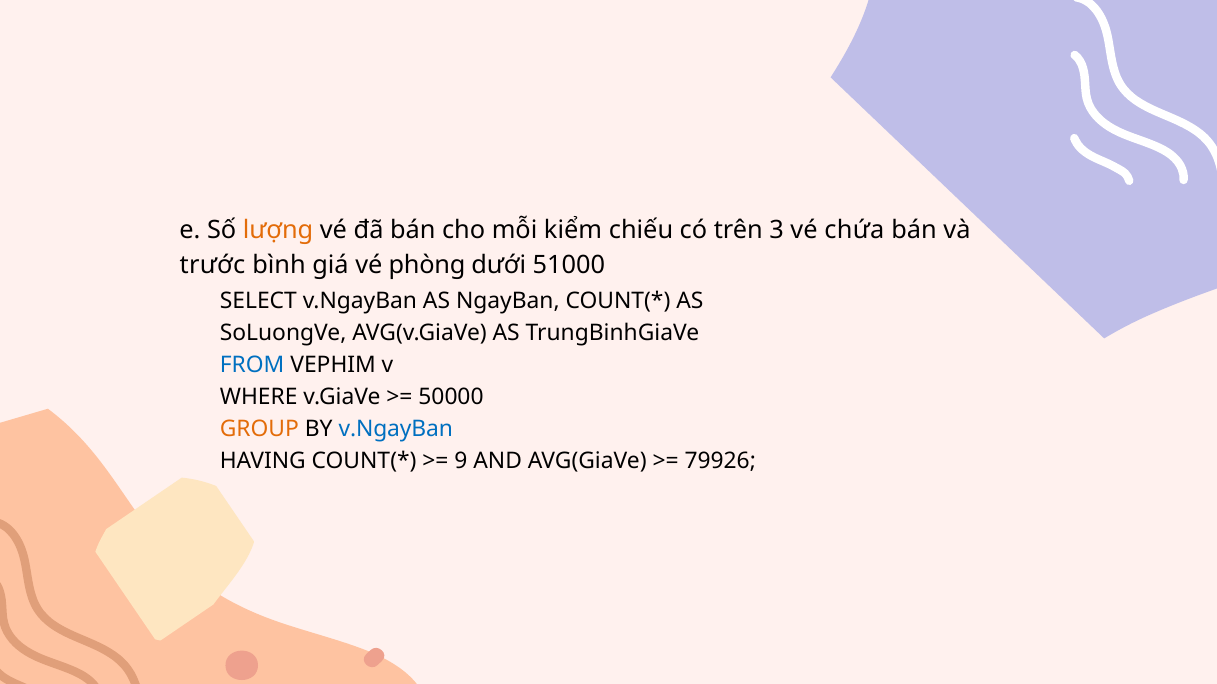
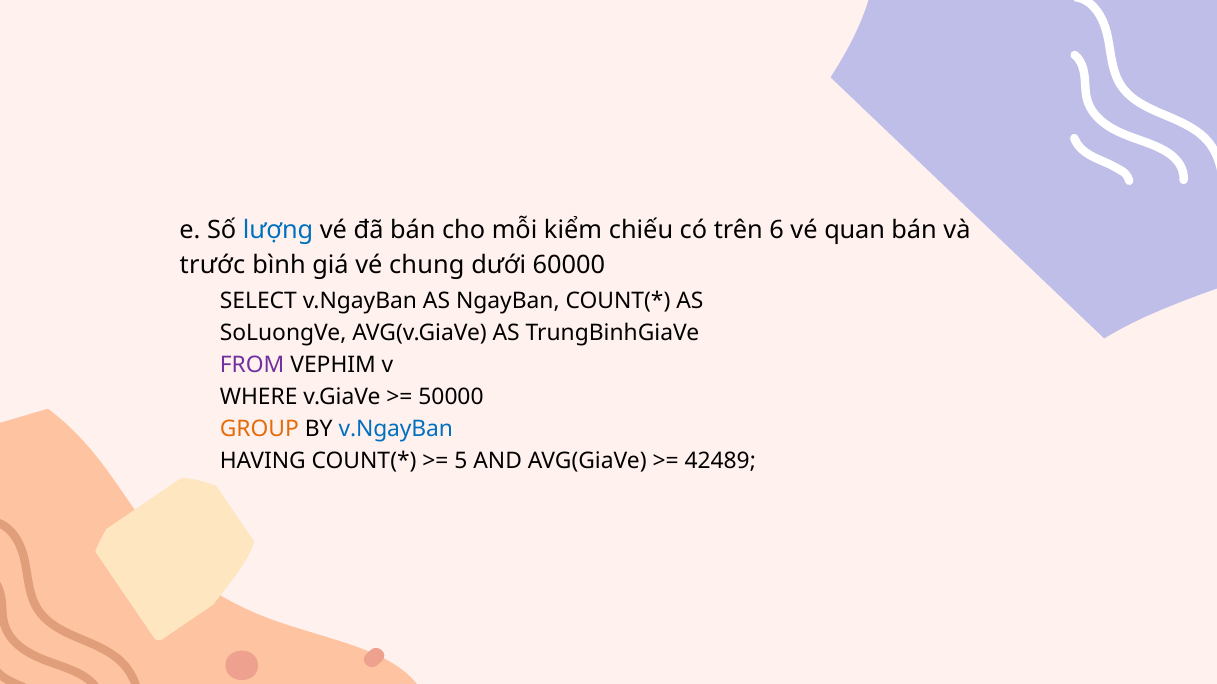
lượng colour: orange -> blue
3: 3 -> 6
chứa: chứa -> quan
phòng: phòng -> chung
51000: 51000 -> 60000
FROM colour: blue -> purple
9: 9 -> 5
79926: 79926 -> 42489
